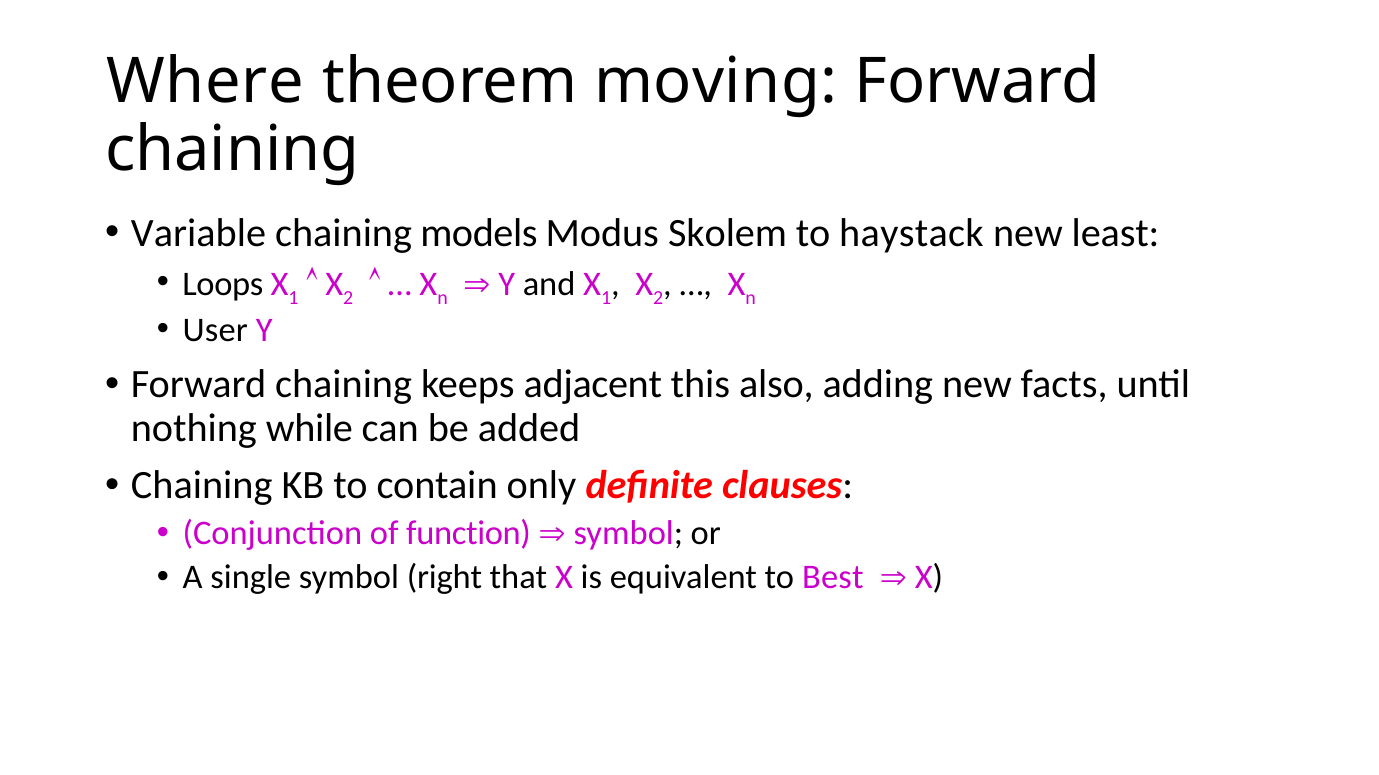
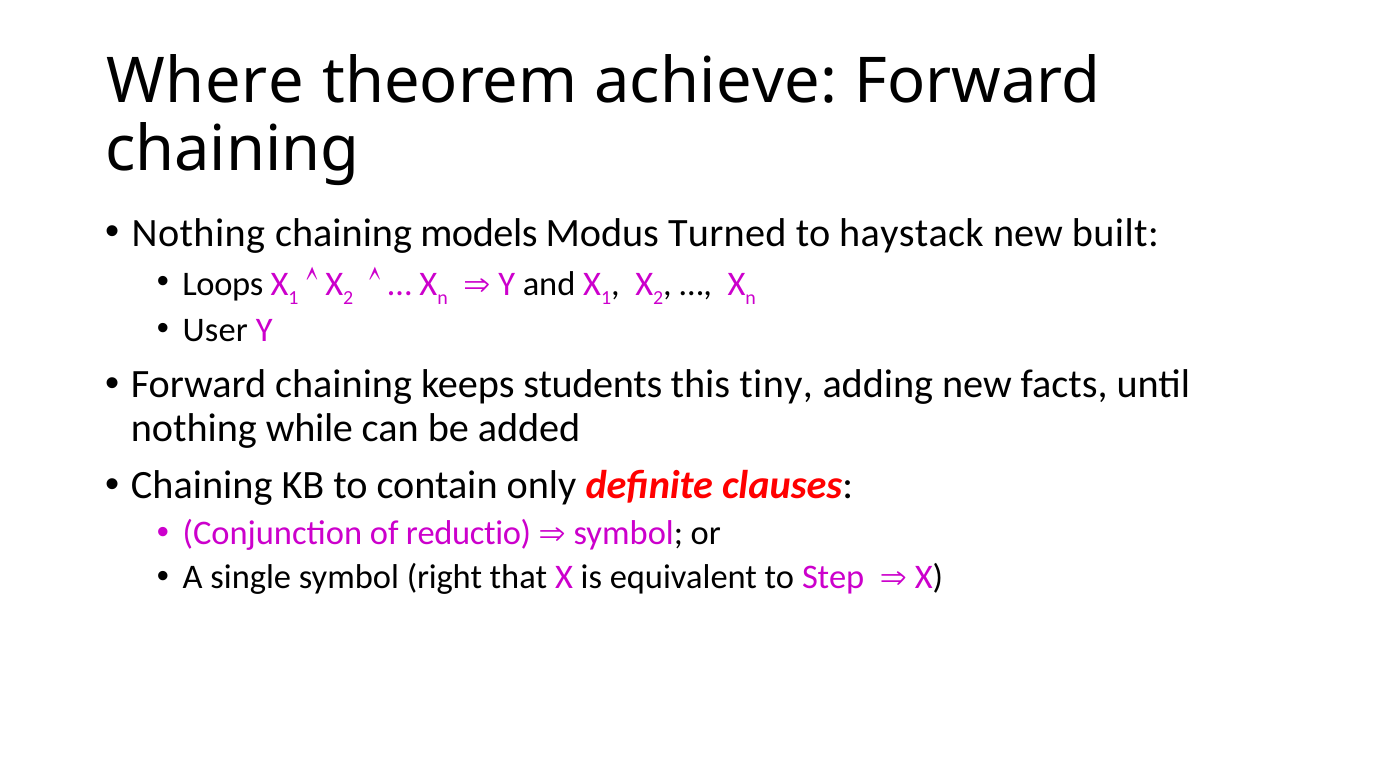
moving: moving -> achieve
Variable at (199, 233): Variable -> Nothing
Skolem: Skolem -> Turned
least: least -> built
adjacent: adjacent -> students
also: also -> tiny
function: function -> reductio
Best: Best -> Step
